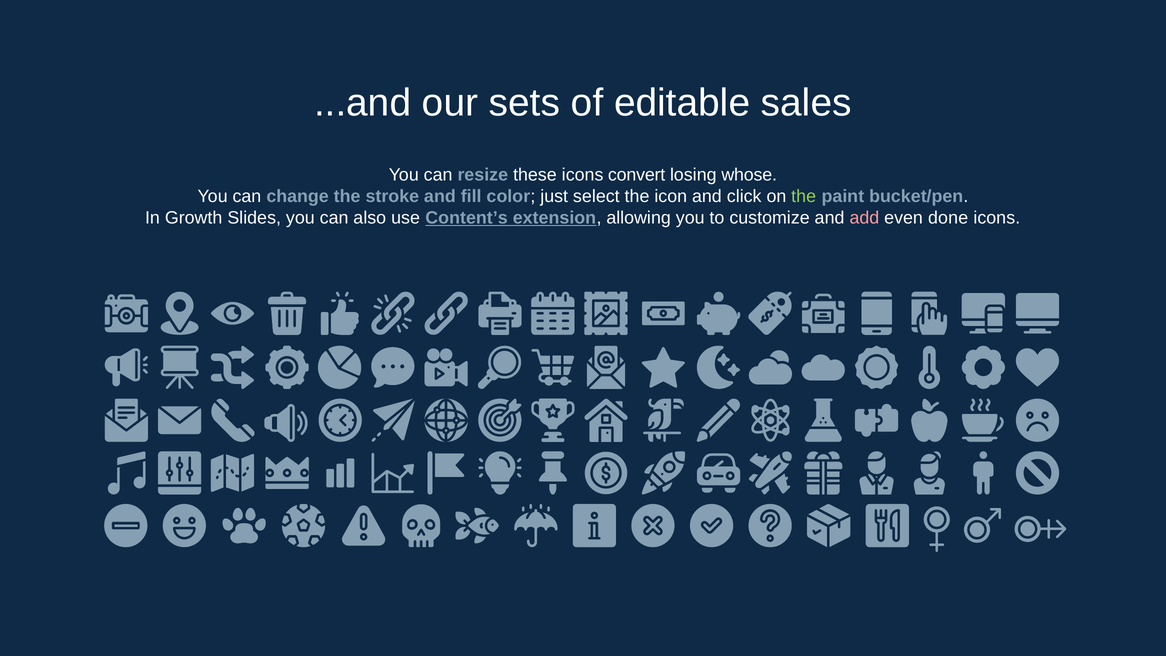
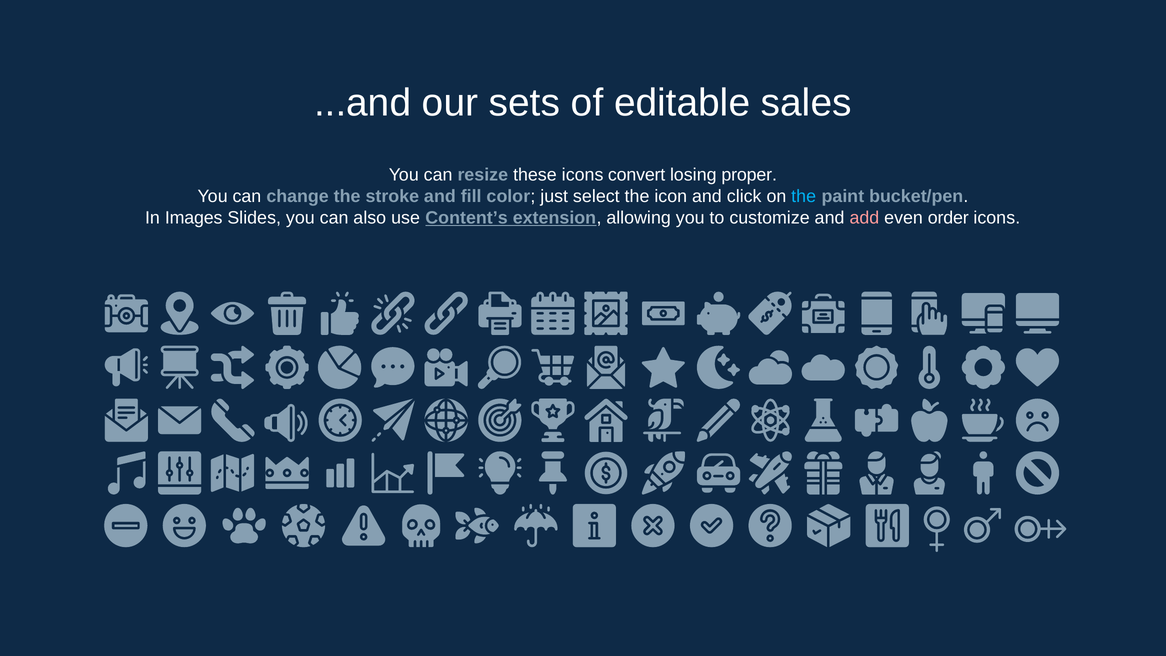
whose: whose -> proper
the at (804, 196) colour: light green -> light blue
Growth: Growth -> Images
done: done -> order
